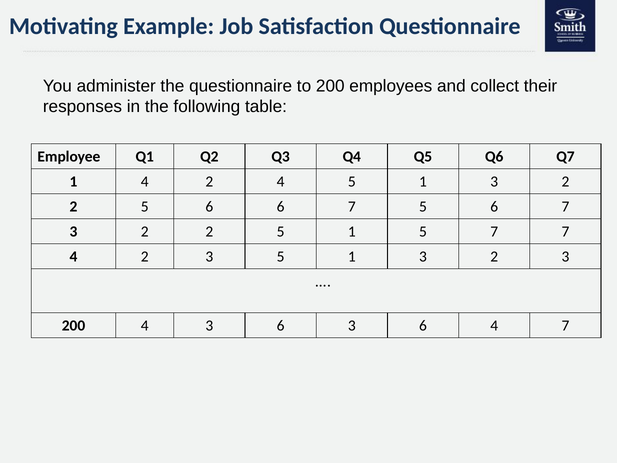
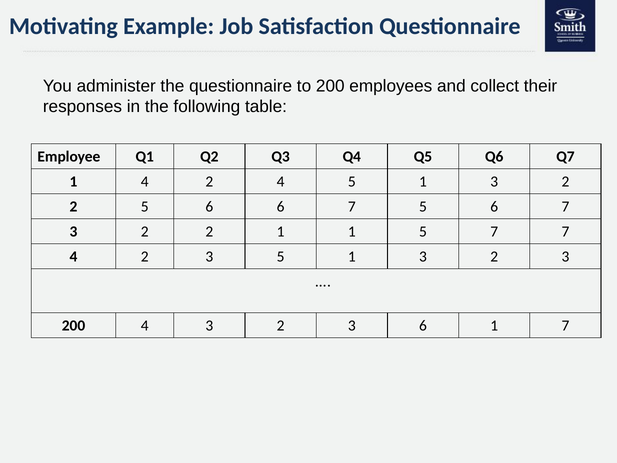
5 at (281, 231): 5 -> 1
4 3 6: 6 -> 2
6 4: 4 -> 1
